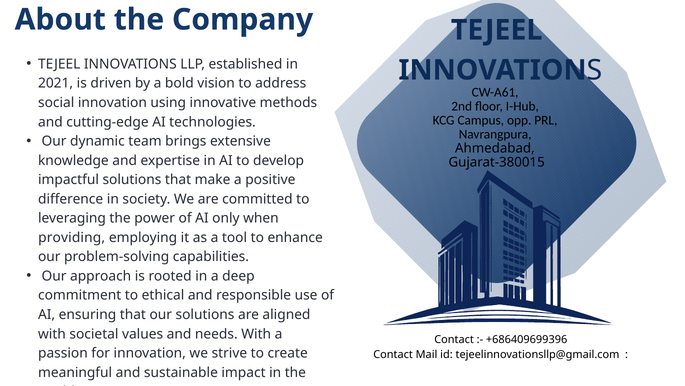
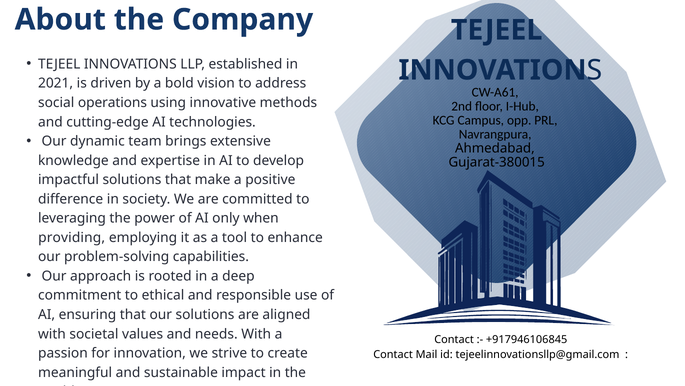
social innovation: innovation -> operations
+686409699396: +686409699396 -> +917946106845
